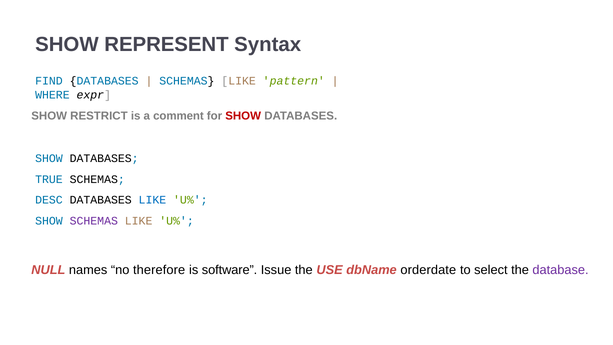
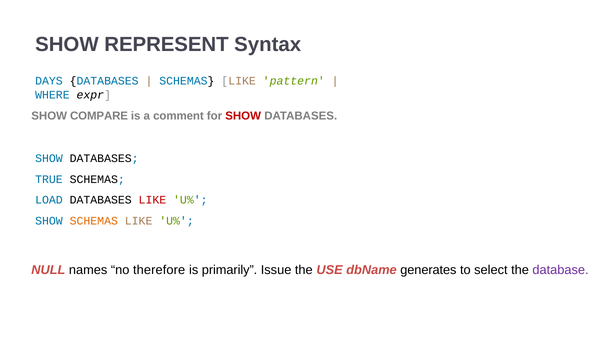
FIND: FIND -> DAYS
RESTRICT: RESTRICT -> COMPARE
DESC: DESC -> LOAD
LIKE at (152, 200) colour: blue -> red
SCHEMAS at (94, 221) colour: purple -> orange
software: software -> primarily
orderdate: orderdate -> generates
